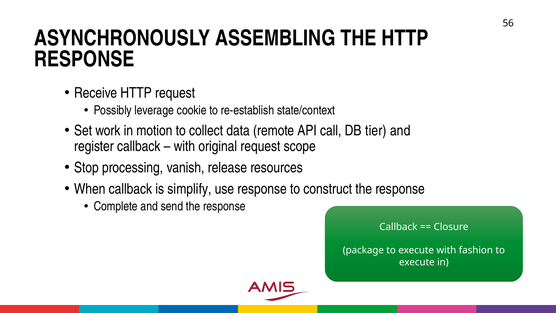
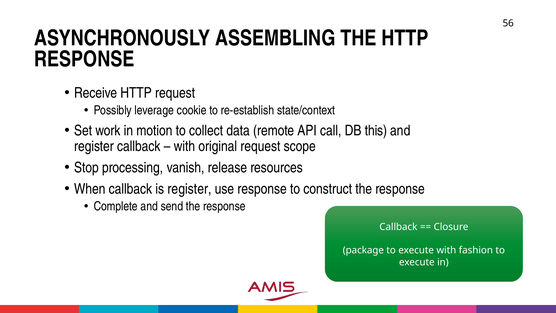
tier: tier -> this
is simplify: simplify -> register
